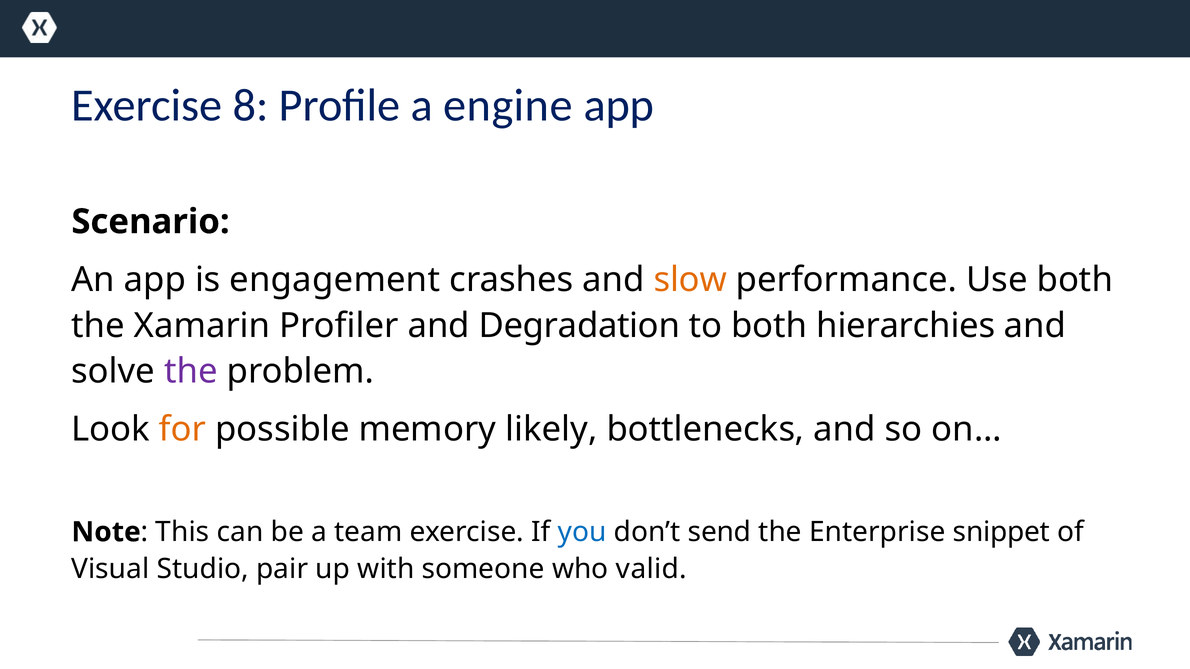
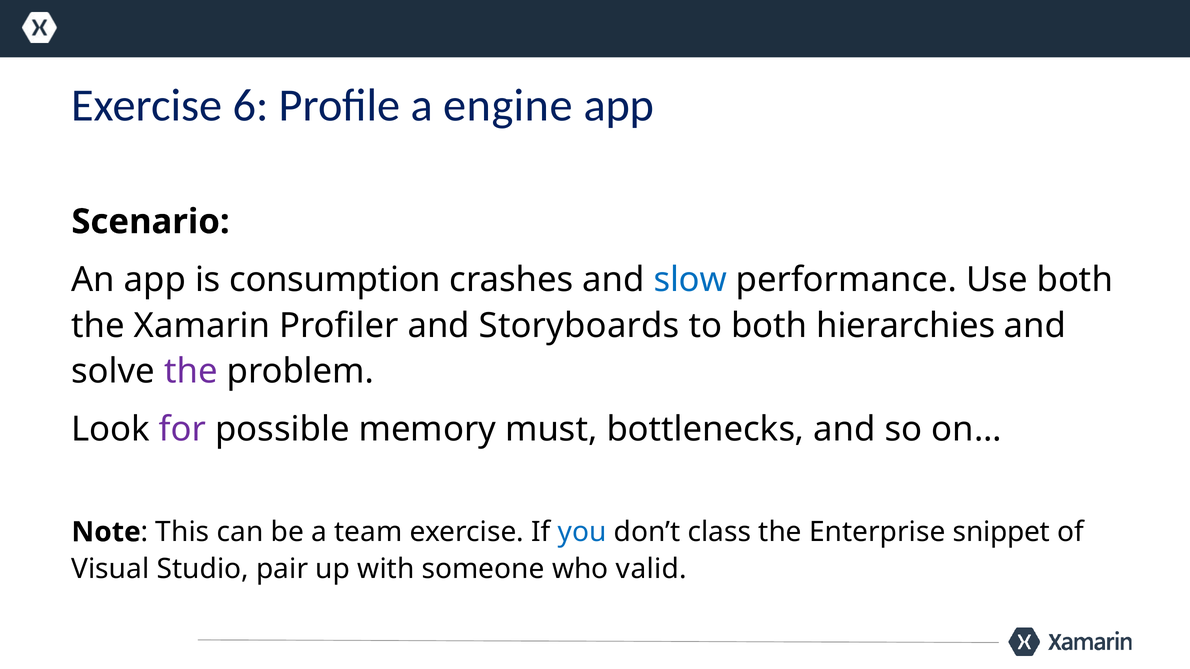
8: 8 -> 6
engagement: engagement -> consumption
slow colour: orange -> blue
Degradation: Degradation -> Storyboards
for colour: orange -> purple
likely: likely -> must
send: send -> class
